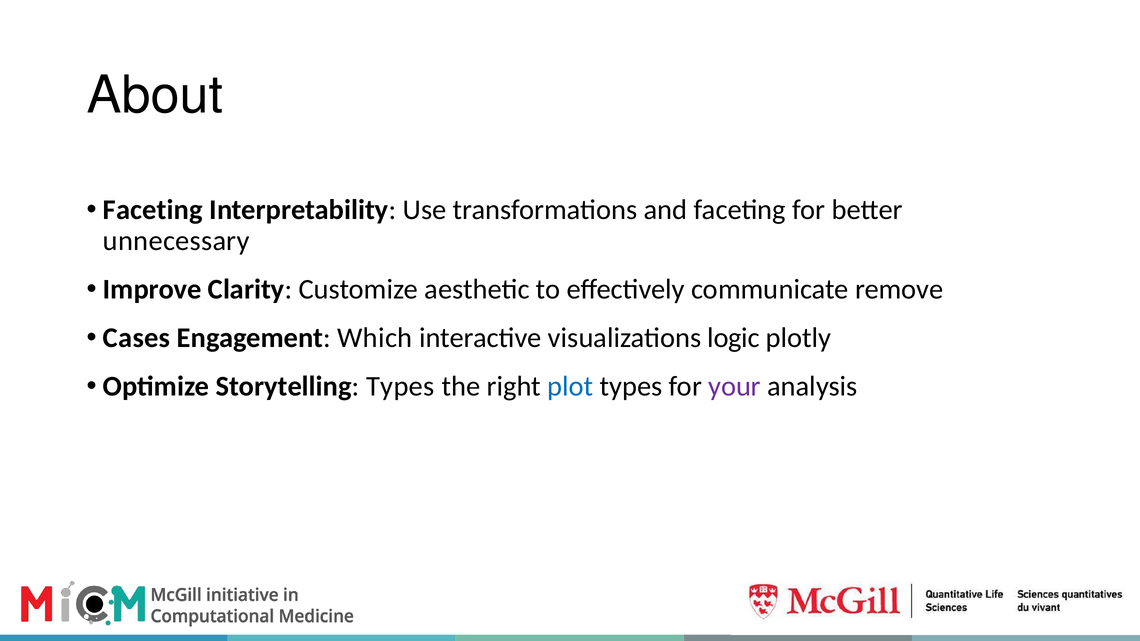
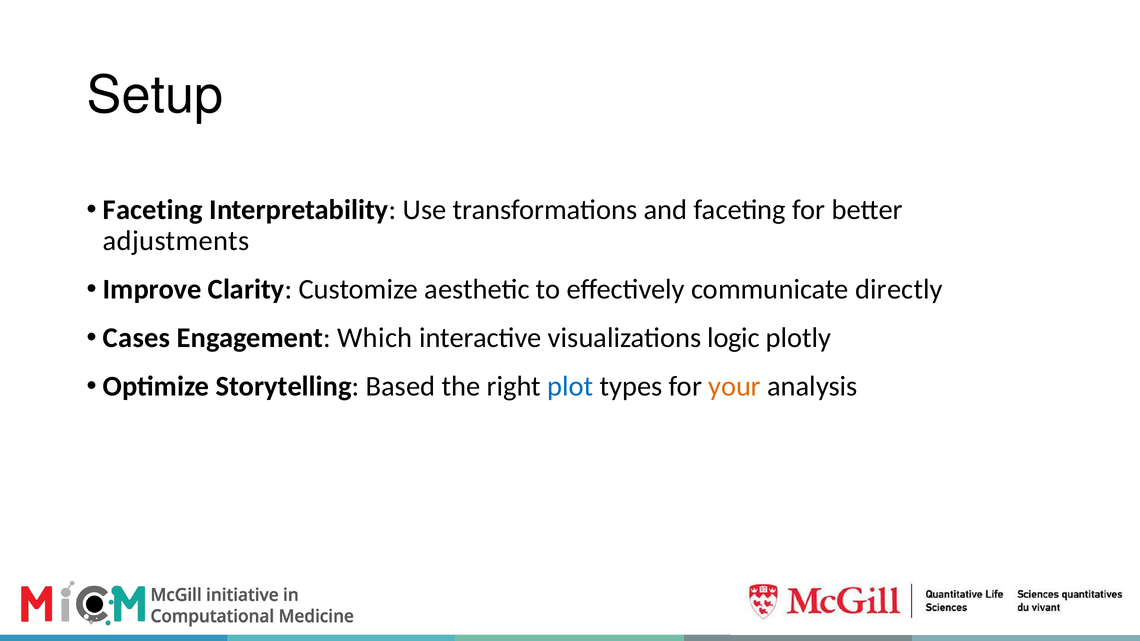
About: About -> Setup
unnecessary: unnecessary -> adjustments
remove: remove -> directly
Storytelling Types: Types -> Based
your colour: purple -> orange
